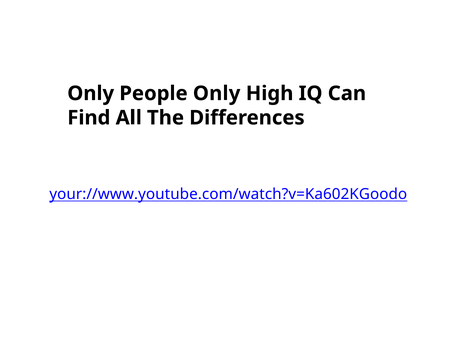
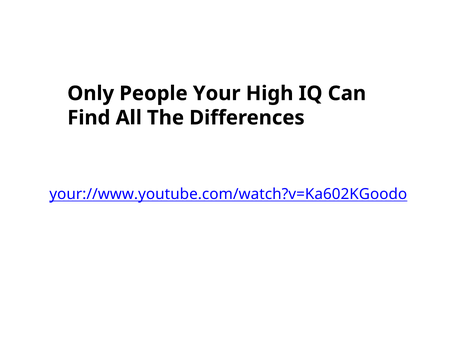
People Only: Only -> Your
